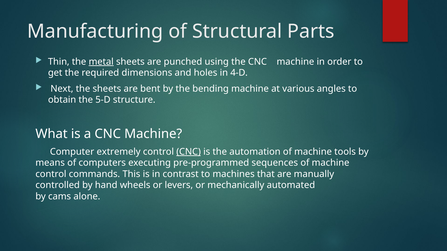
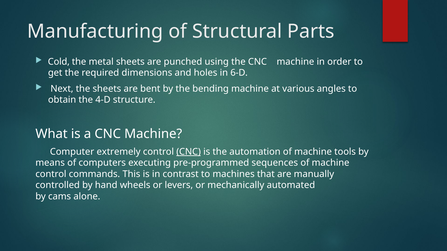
Thin: Thin -> Cold
metal underline: present -> none
4-D: 4-D -> 6-D
5-D: 5-D -> 4-D
